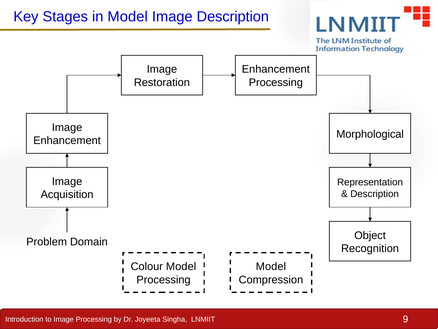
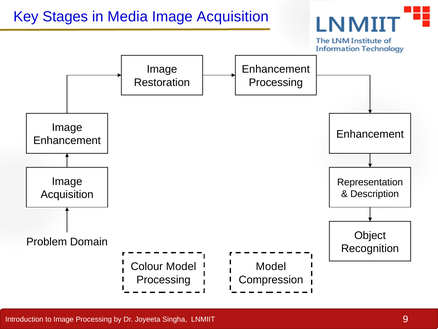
in Model: Model -> Media
Description at (233, 17): Description -> Acquisition
Morphological at (370, 134): Morphological -> Enhancement
